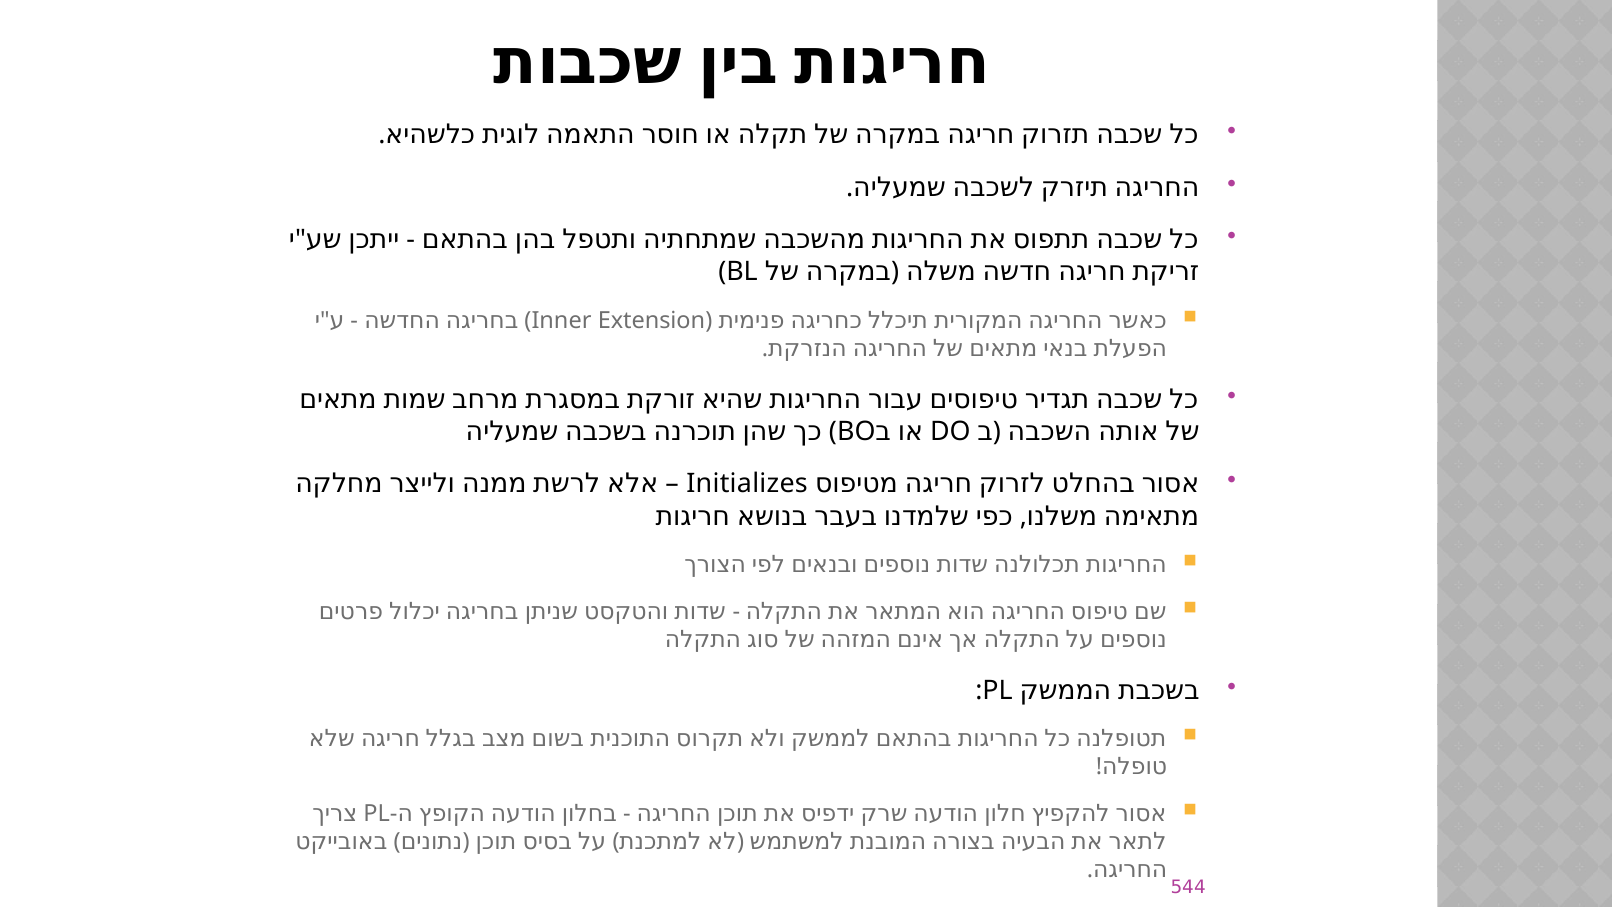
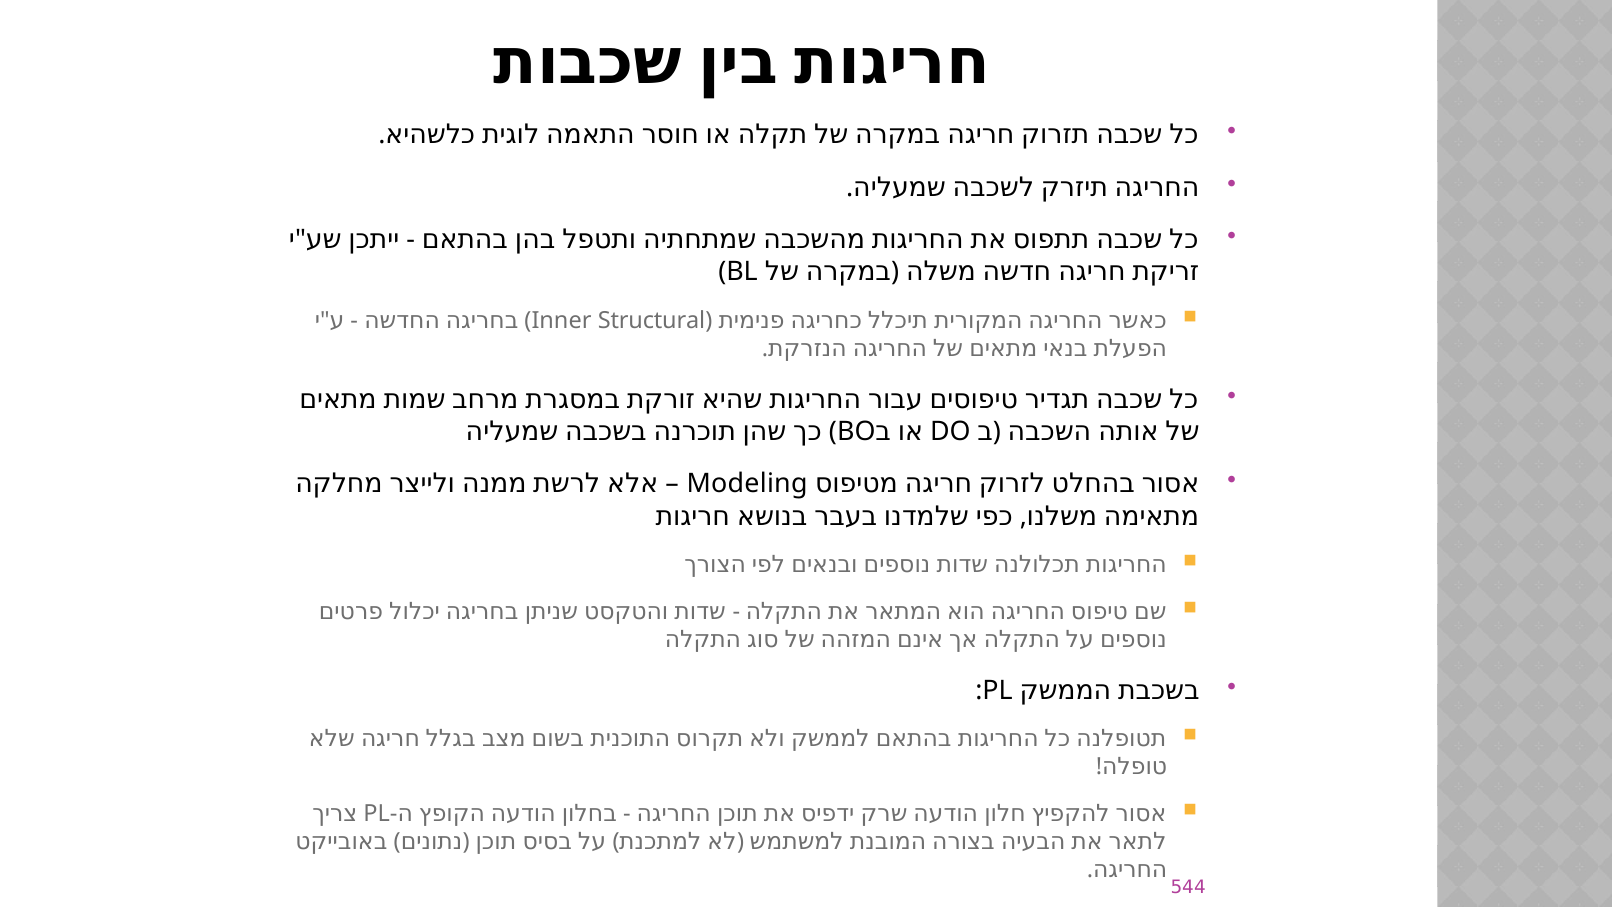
Extension: Extension -> Structural
Initializes: Initializes -> Modeling
